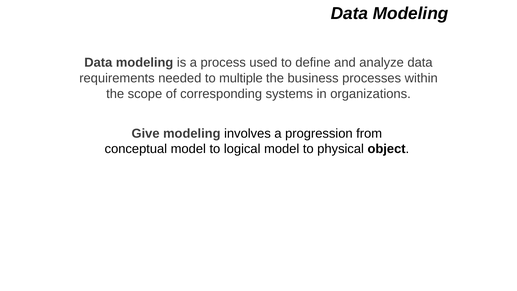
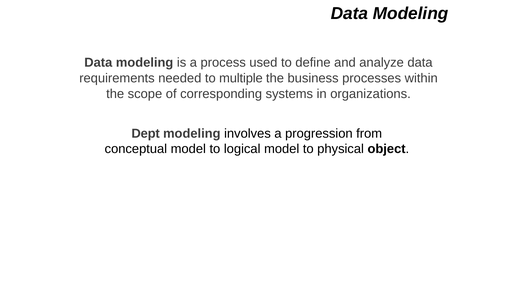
Give: Give -> Dept
